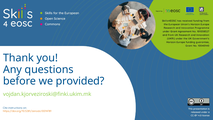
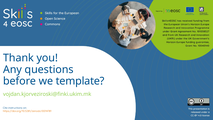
provided: provided -> template
